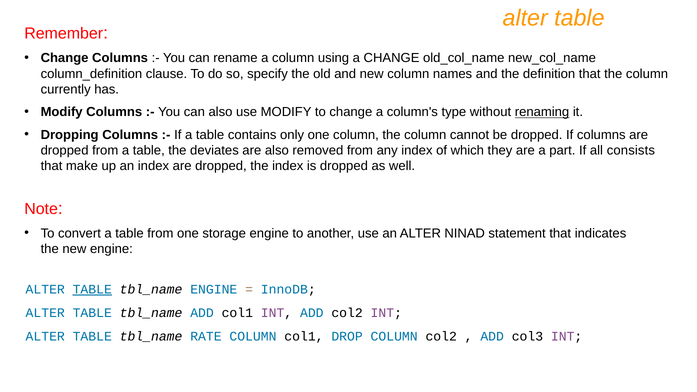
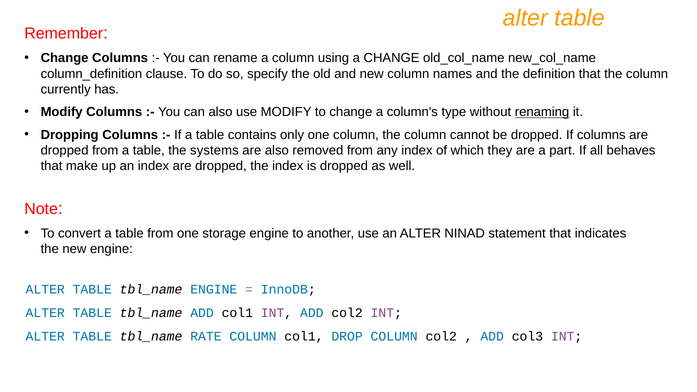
deviates: deviates -> systems
consists: consists -> behaves
TABLE at (92, 289) underline: present -> none
